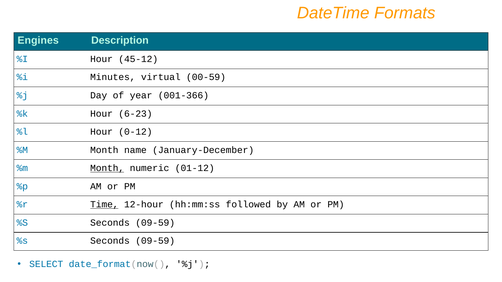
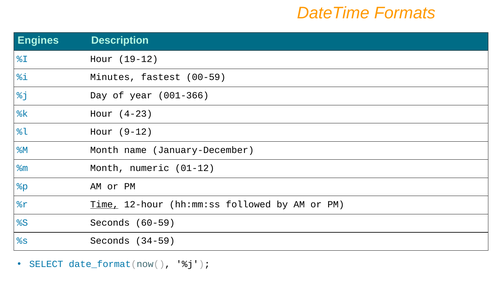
45-12: 45-12 -> 19-12
virtual: virtual -> fastest
6-23: 6-23 -> 4-23
0-12: 0-12 -> 9-12
Month at (107, 168) underline: present -> none
09-59 at (155, 223): 09-59 -> 60-59
09-59 at (155, 241): 09-59 -> 34-59
